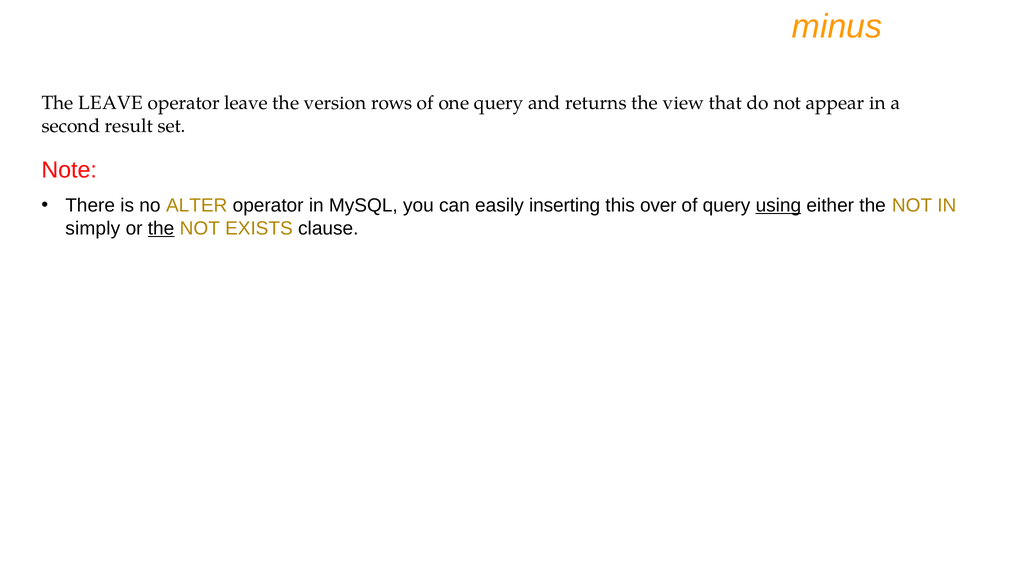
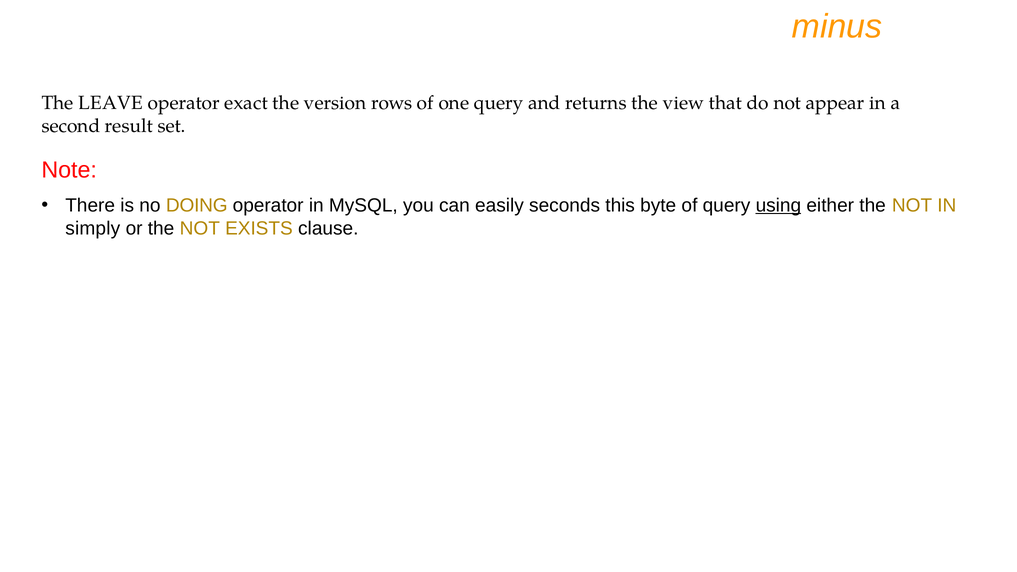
operator leave: leave -> exact
ALTER: ALTER -> DOING
inserting: inserting -> seconds
over: over -> byte
the at (161, 228) underline: present -> none
